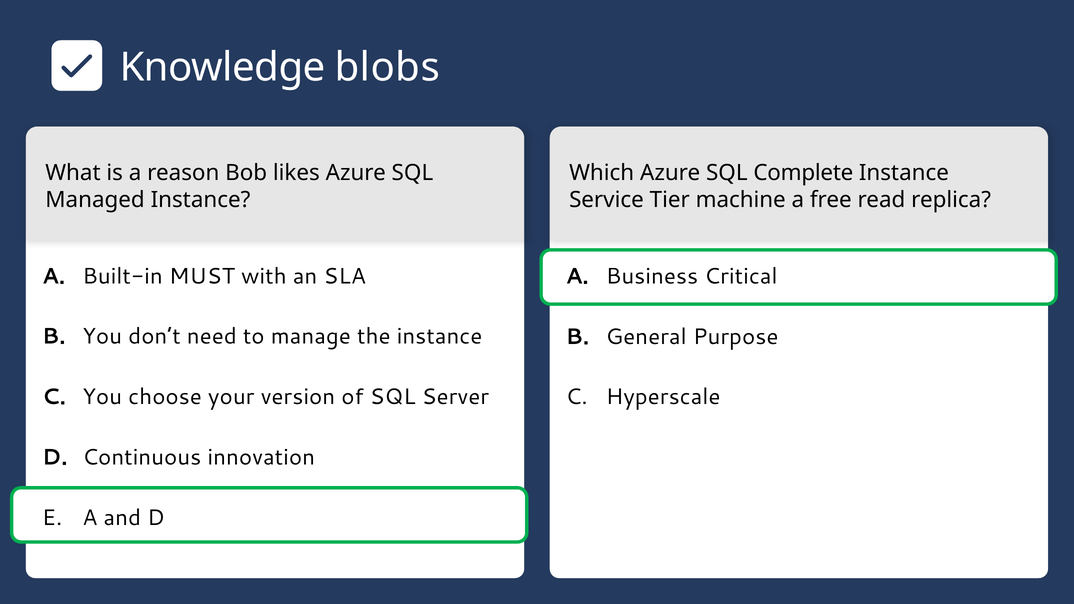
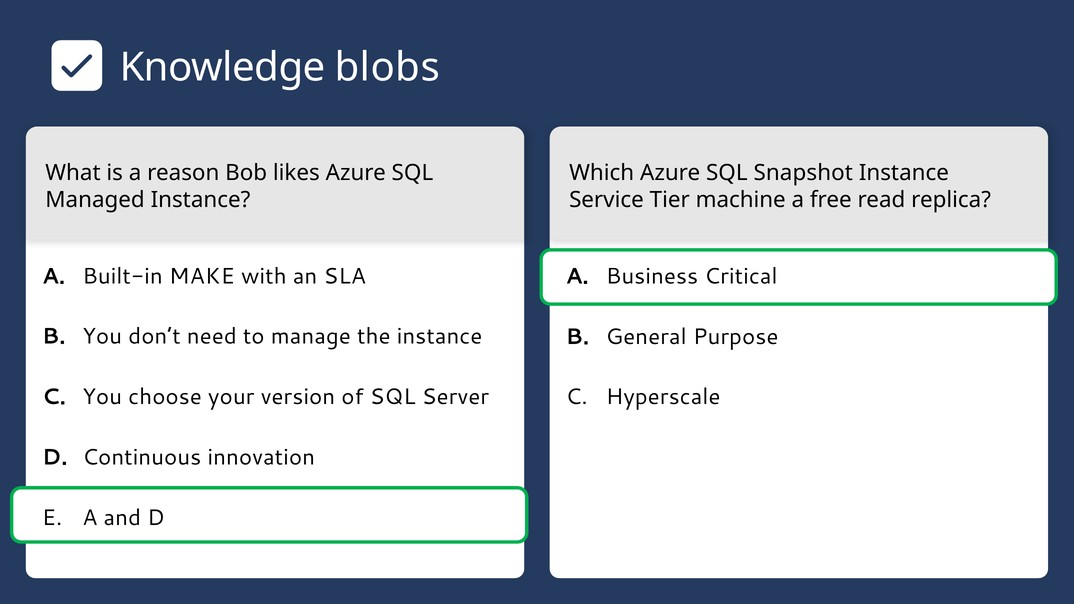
Complete: Complete -> Snapshot
MUST: MUST -> MAKE
